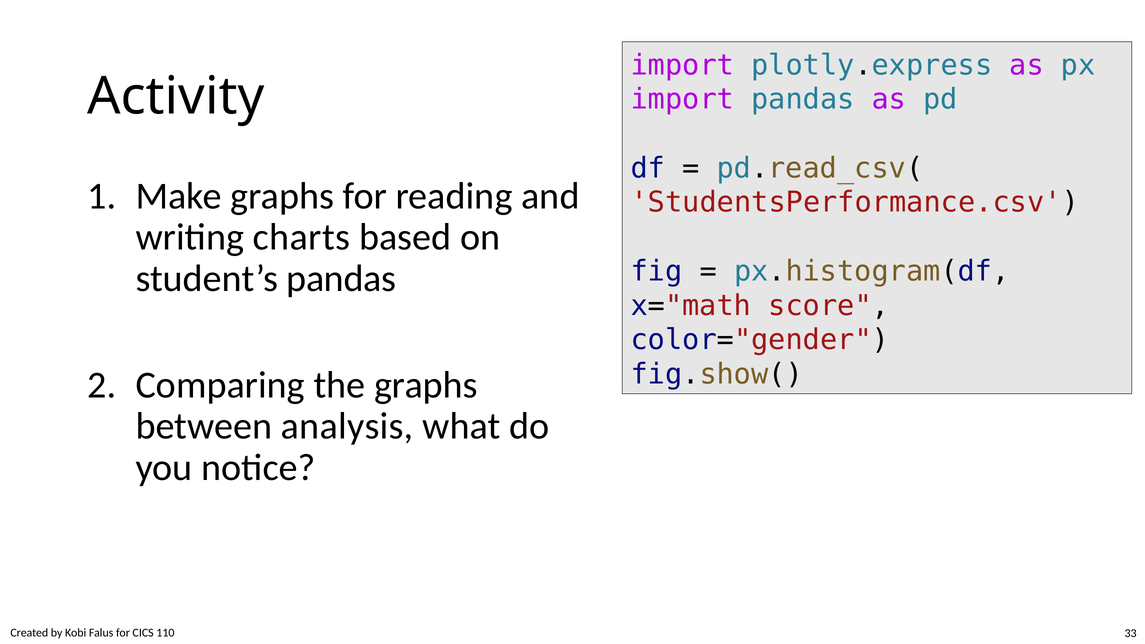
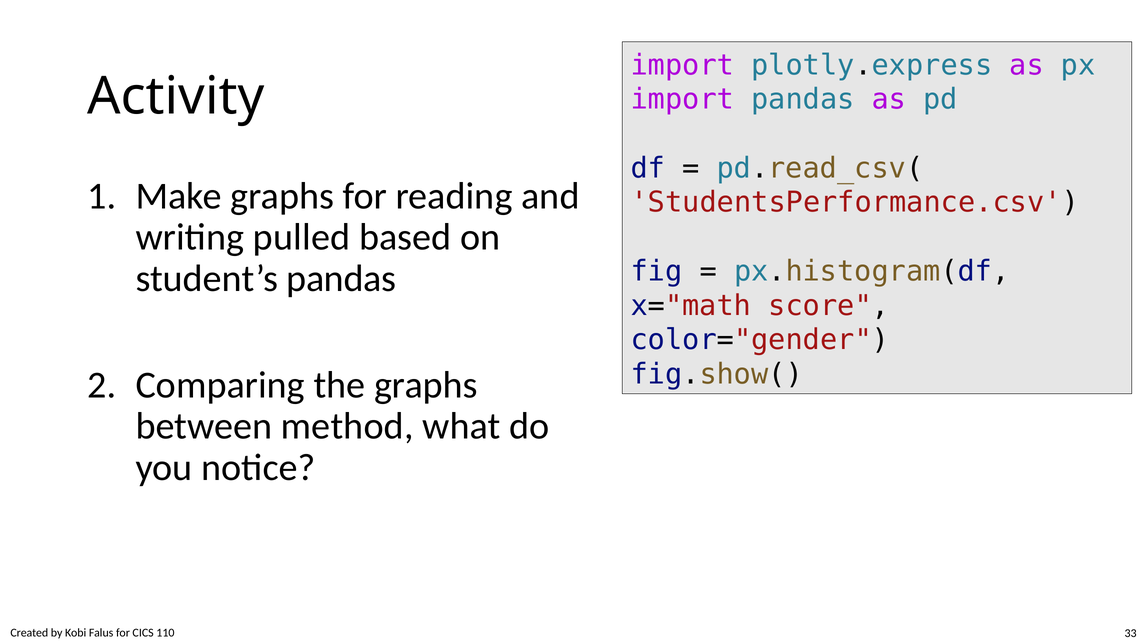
charts: charts -> pulled
analysis: analysis -> method
